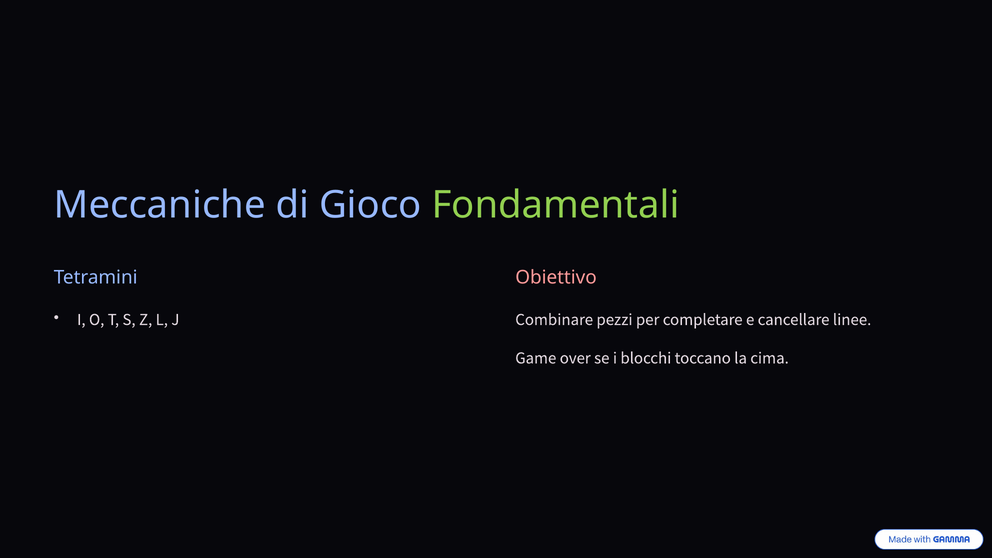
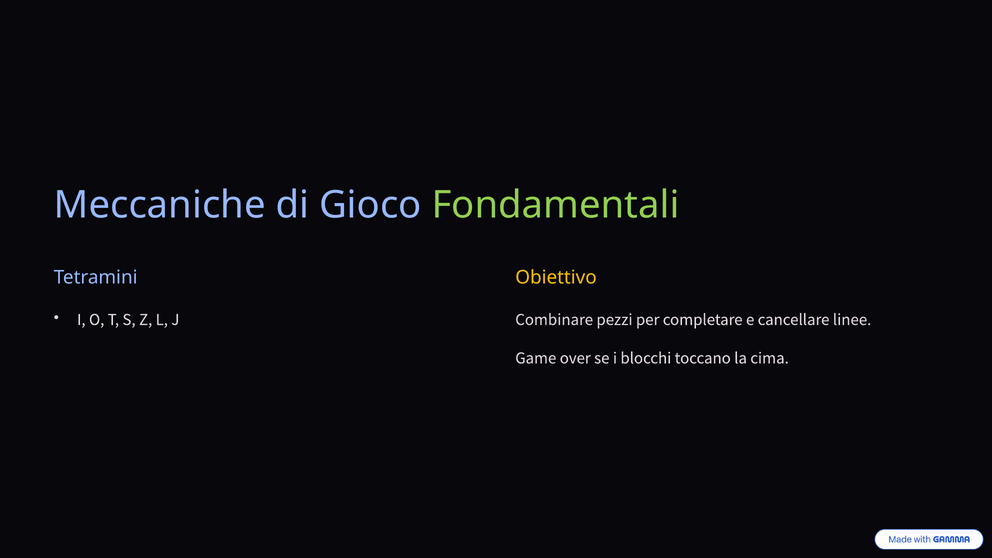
Obiettivo colour: pink -> yellow
